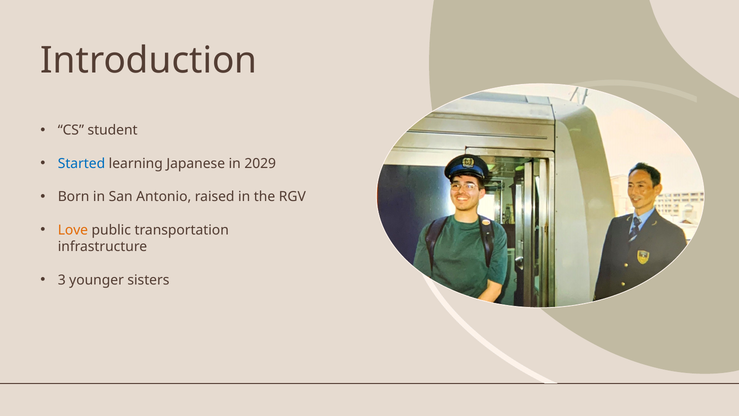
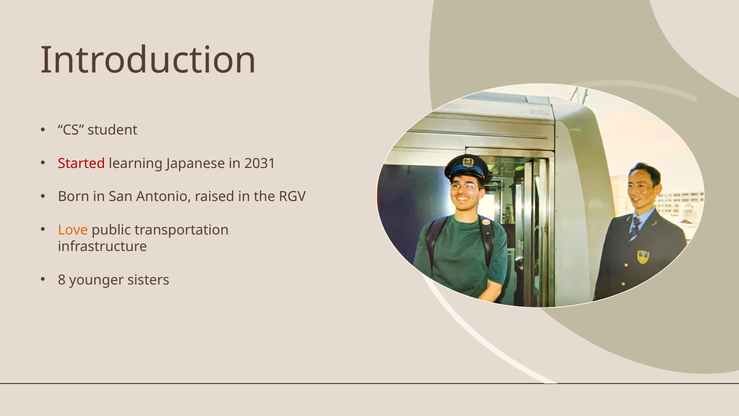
Started colour: blue -> red
2029: 2029 -> 2031
3: 3 -> 8
